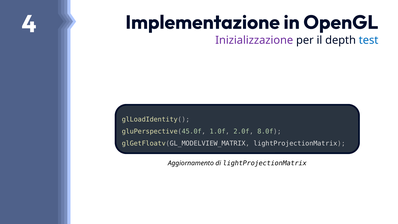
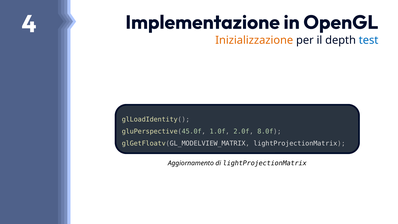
Inizializzazione colour: purple -> orange
